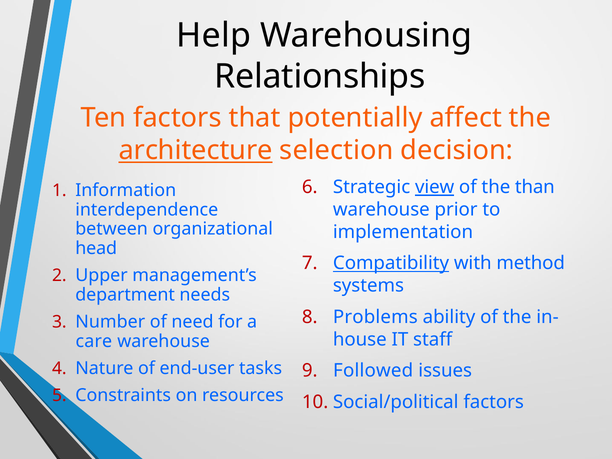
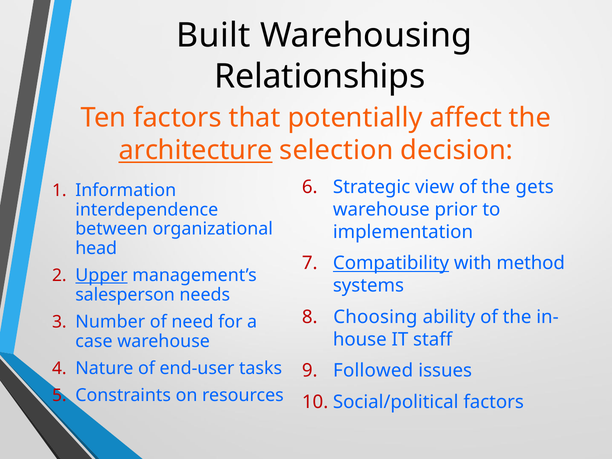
Help: Help -> Built
view underline: present -> none
than: than -> gets
Upper underline: none -> present
department: department -> salesperson
Problems: Problems -> Choosing
care: care -> case
